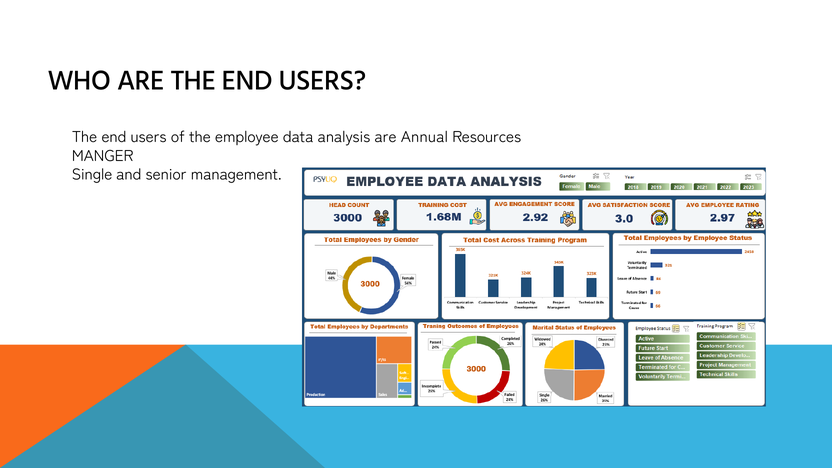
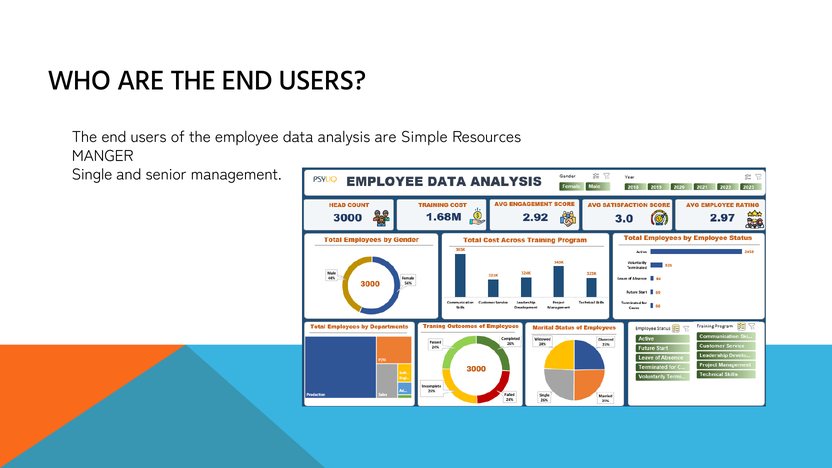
Annual: Annual -> Simple
